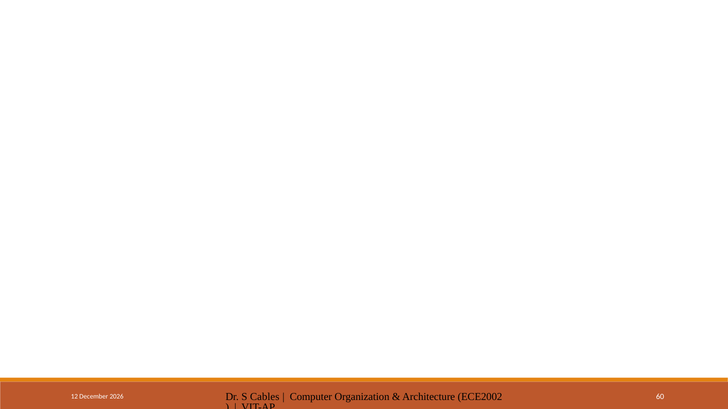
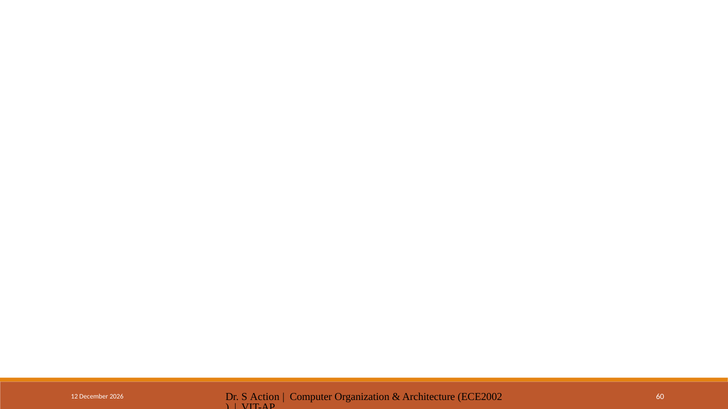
Cables: Cables -> Action
